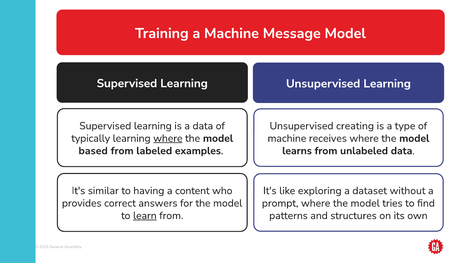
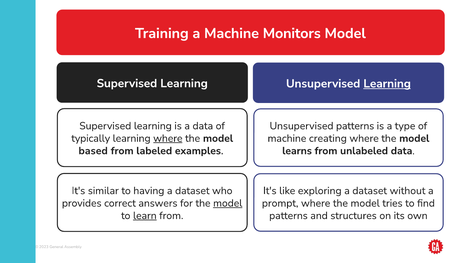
Message: Message -> Monitors
Learning at (387, 83) underline: none -> present
Unsupervised creating: creating -> patterns
receives: receives -> creating
having a content: content -> dataset
model at (228, 203) underline: none -> present
